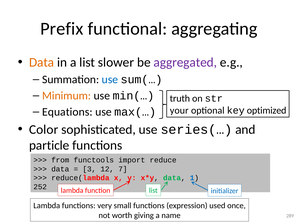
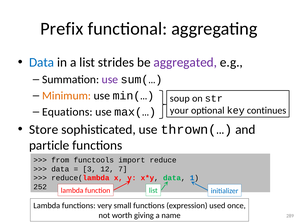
Data at (42, 63) colour: orange -> blue
slower: slower -> strides
use at (110, 80) colour: blue -> purple
truth: truth -> soup
optimized: optimized -> continues
Color: Color -> Store
series(…: series(… -> thrown(…
